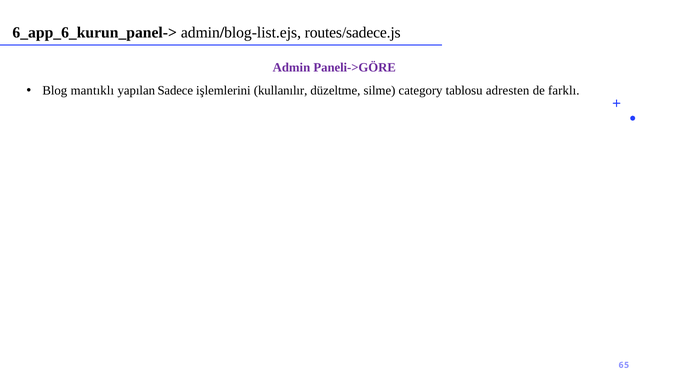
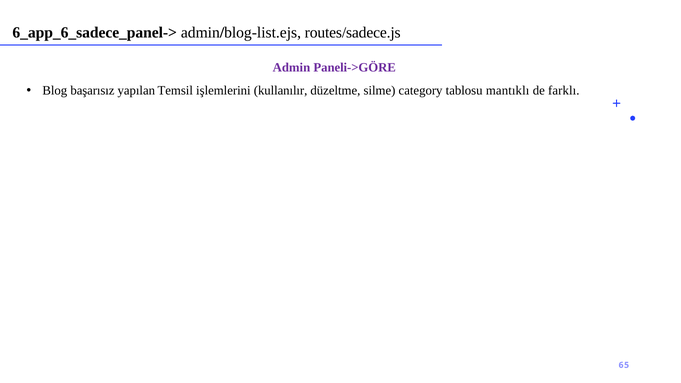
6_app_6_kurun_panel->: 6_app_6_kurun_panel-> -> 6_app_6_sadece_panel->
mantıklı: mantıklı -> başarısız
Sadece: Sadece -> Temsil
adresten: adresten -> mantıklı
